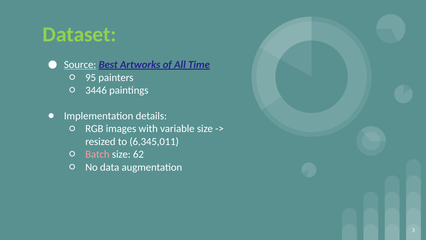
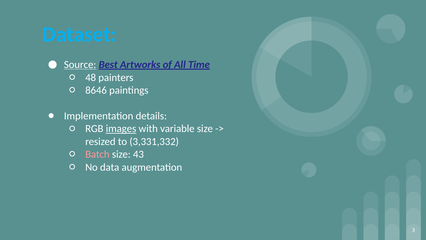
Dataset colour: light green -> light blue
95: 95 -> 48
3446: 3446 -> 8646
images underline: none -> present
6,345,011: 6,345,011 -> 3,331,332
62: 62 -> 43
